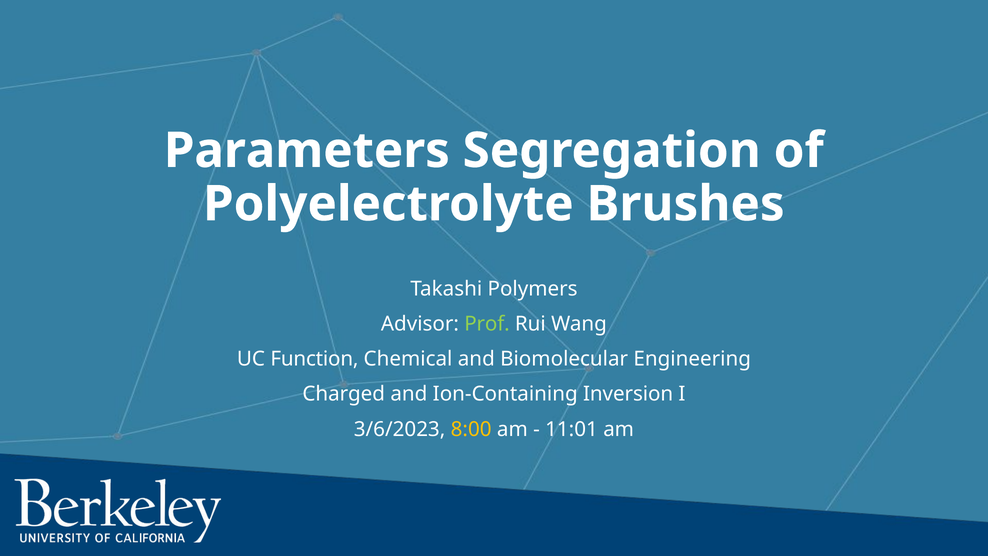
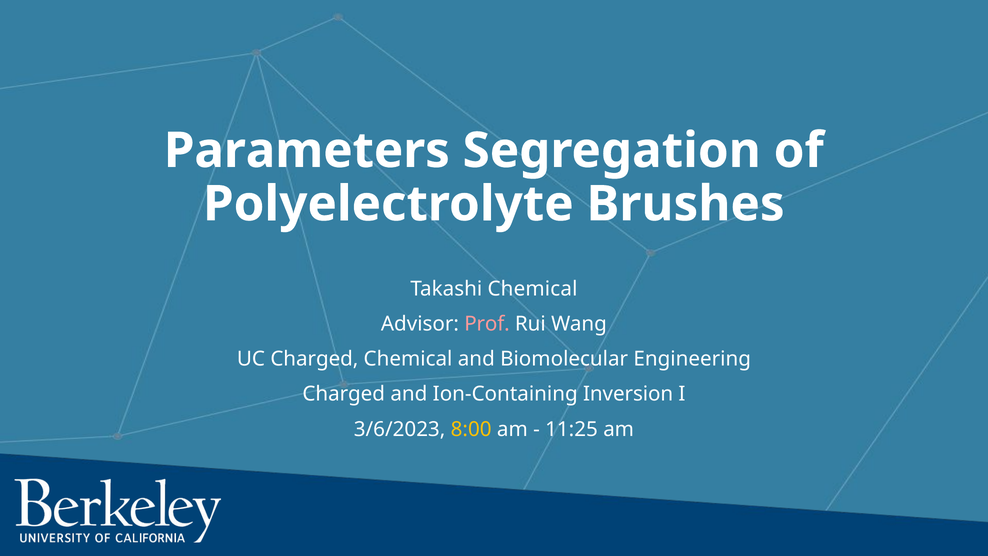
Takashi Polymers: Polymers -> Chemical
Prof colour: light green -> pink
UC Function: Function -> Charged
11:01: 11:01 -> 11:25
